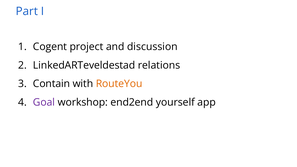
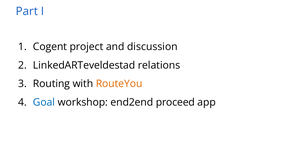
Contain: Contain -> Routing
Goal colour: purple -> blue
yourself: yourself -> proceed
